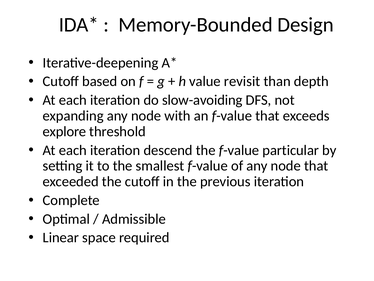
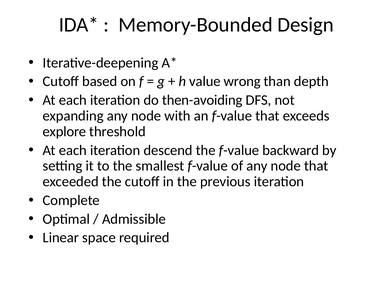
revisit: revisit -> wrong
slow-avoiding: slow-avoiding -> then-avoiding
particular: particular -> backward
